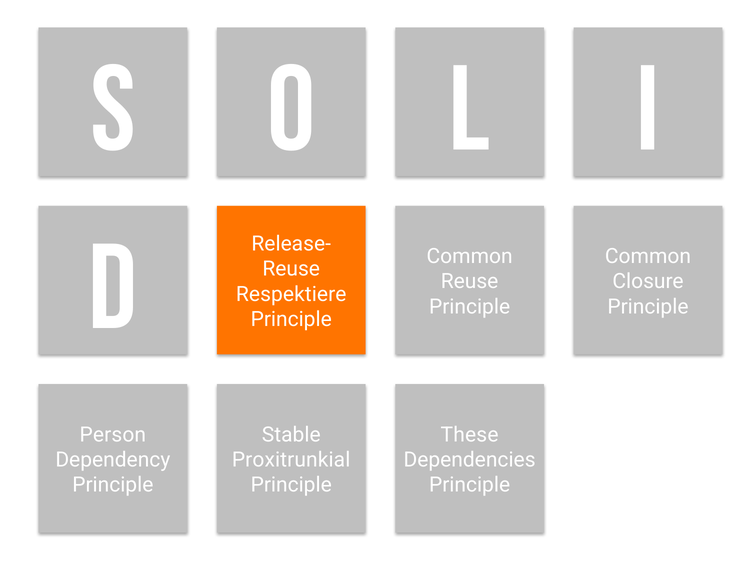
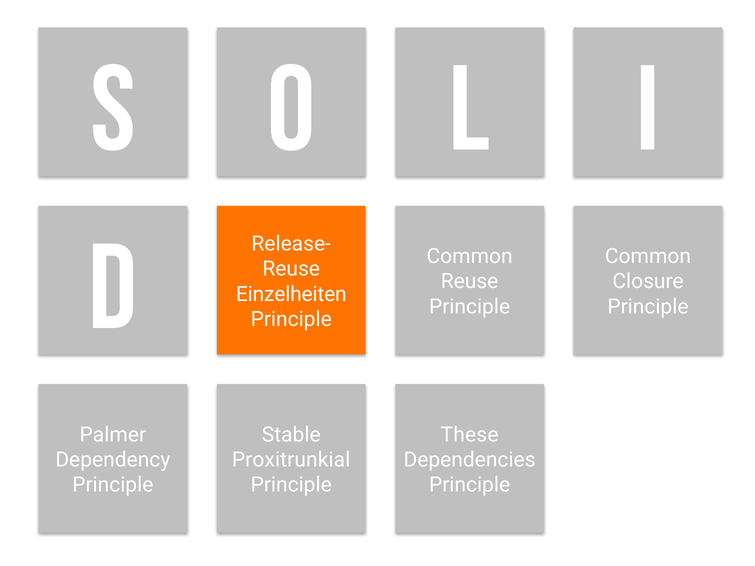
Respektiere: Respektiere -> Einzelheiten
Person: Person -> Palmer
